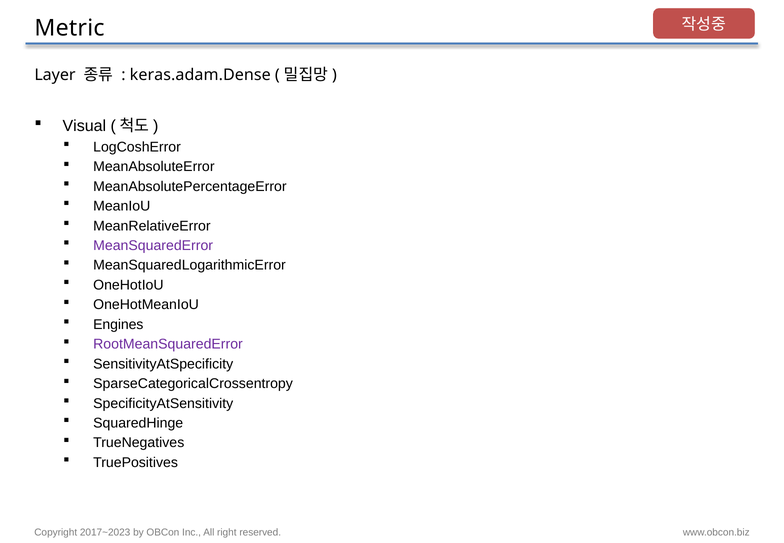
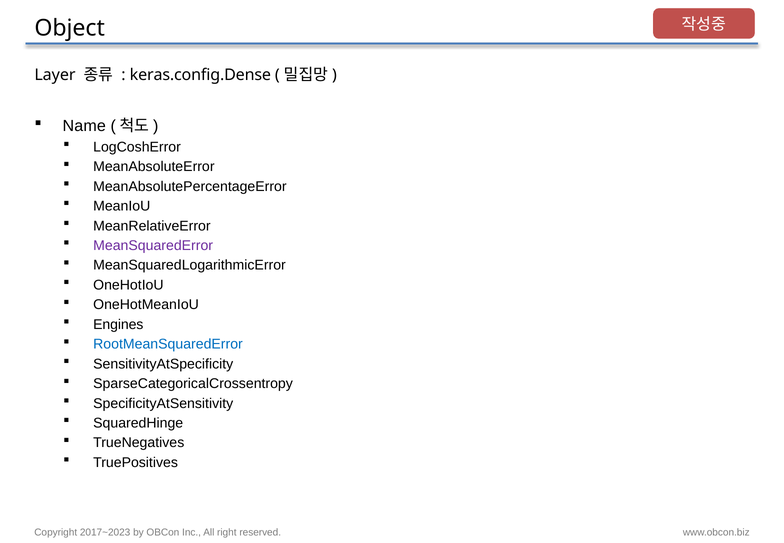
Metric: Metric -> Object
keras.adam.Dense: keras.adam.Dense -> keras.config.Dense
Visual: Visual -> Name
RootMeanSquaredError colour: purple -> blue
